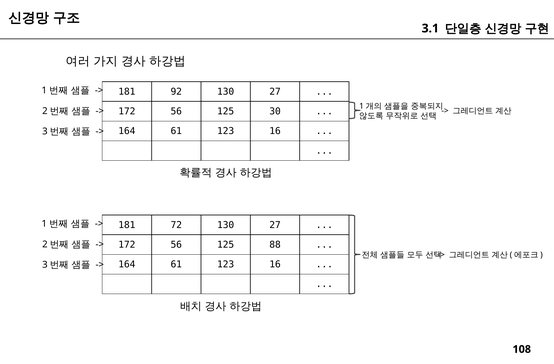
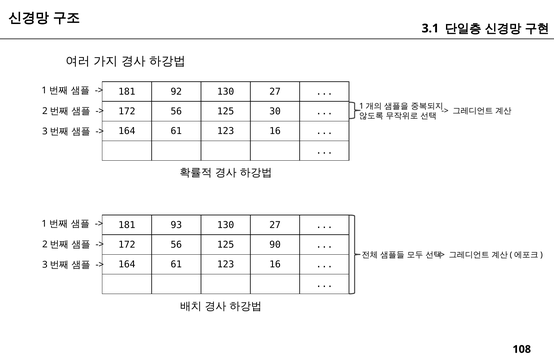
72: 72 -> 93
88: 88 -> 90
